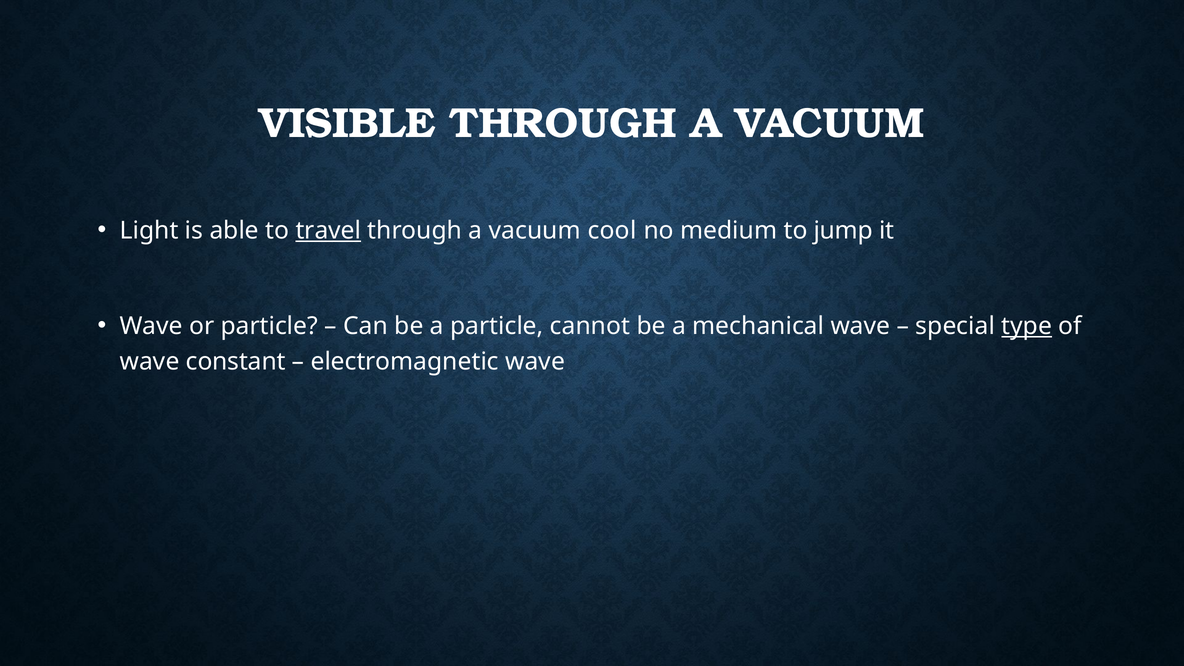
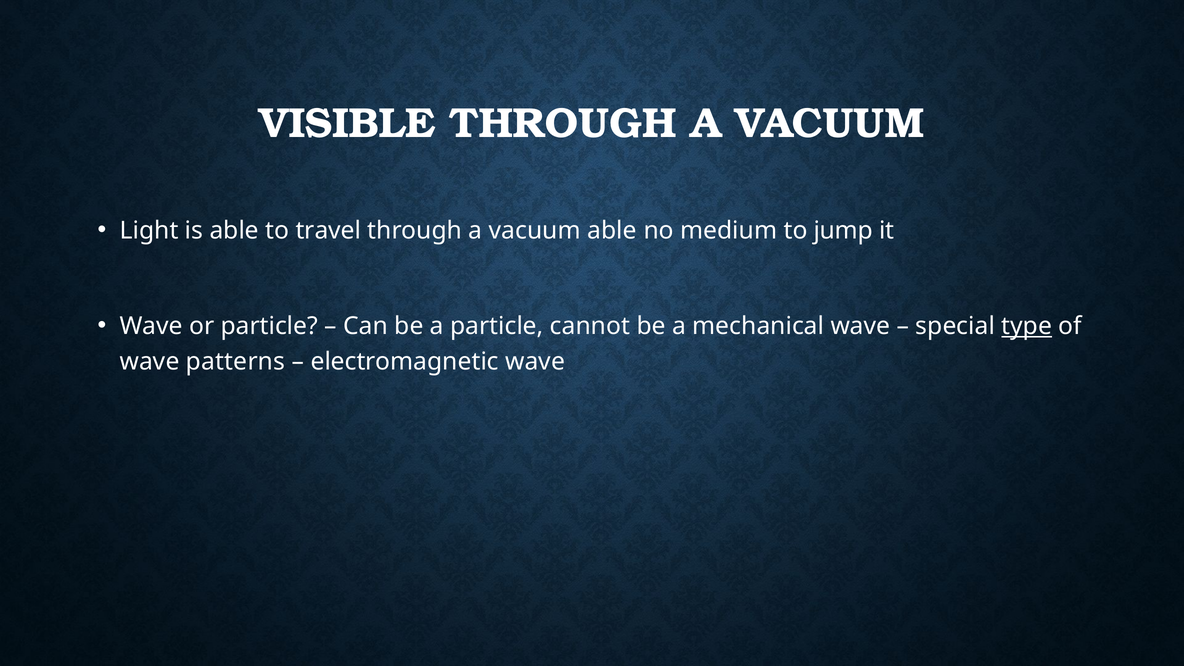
travel underline: present -> none
vacuum cool: cool -> able
constant: constant -> patterns
